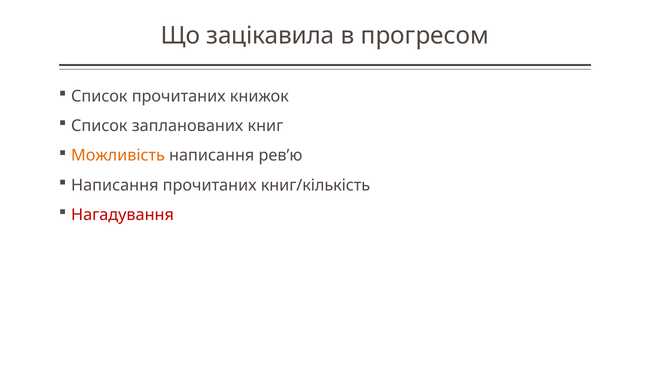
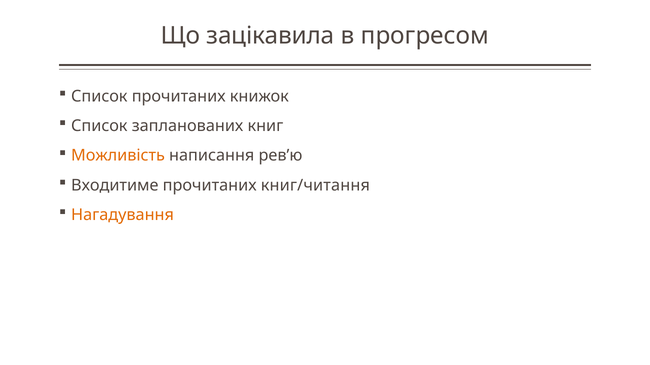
Написання at (115, 186): Написання -> Входитиме
книг/кількість: книг/кількість -> книг/читання
Нагадування colour: red -> orange
